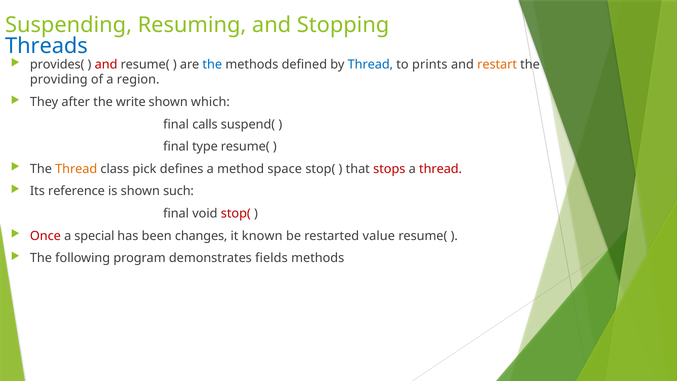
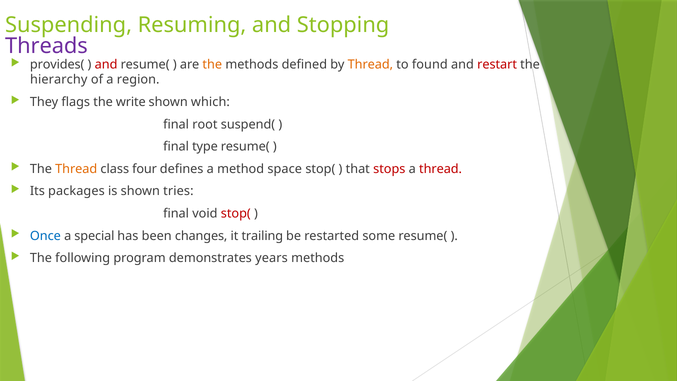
Threads colour: blue -> purple
the at (212, 64) colour: blue -> orange
Thread at (370, 64) colour: blue -> orange
prints: prints -> found
restart colour: orange -> red
providing: providing -> hierarchy
after: after -> flags
calls: calls -> root
pick: pick -> four
reference: reference -> packages
such: such -> tries
Once colour: red -> blue
known: known -> trailing
value: value -> some
fields: fields -> years
